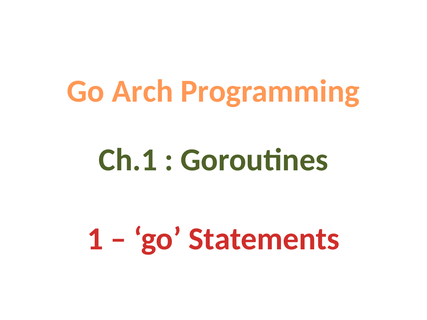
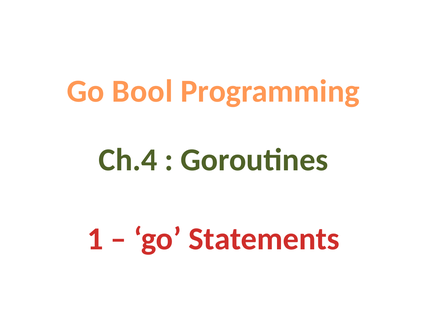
Arch: Arch -> Bool
Ch.1: Ch.1 -> Ch.4
